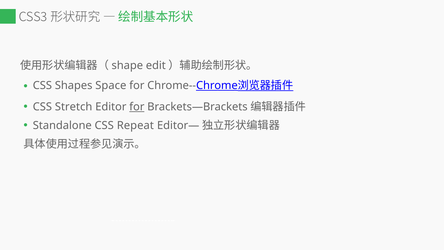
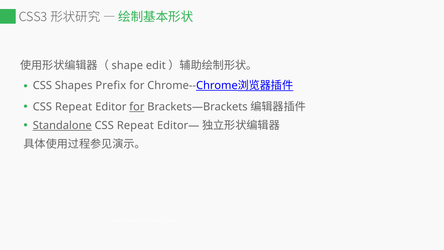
Space: Space -> Prefix
Stretch at (74, 107): Stretch -> Repeat
Standalone underline: none -> present
